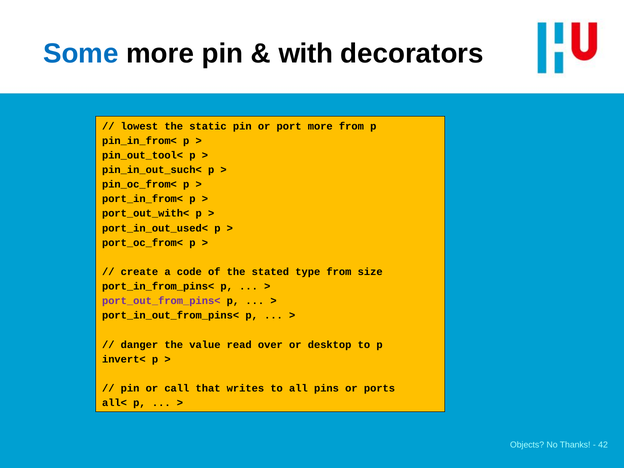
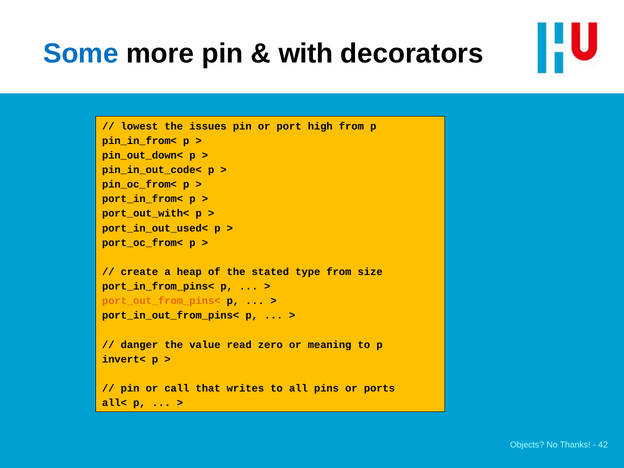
static: static -> issues
port more: more -> high
pin_out_tool<: pin_out_tool< -> pin_out_down<
pin_in_out_such<: pin_in_out_such< -> pin_in_out_code<
code: code -> heap
port_out_from_pins< colour: purple -> orange
over: over -> zero
desktop: desktop -> meaning
